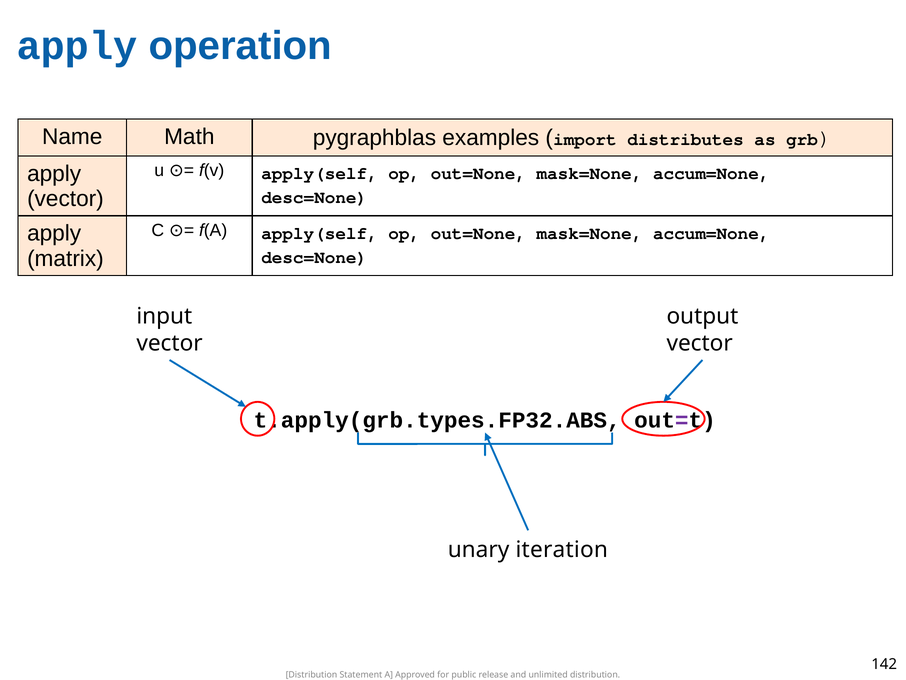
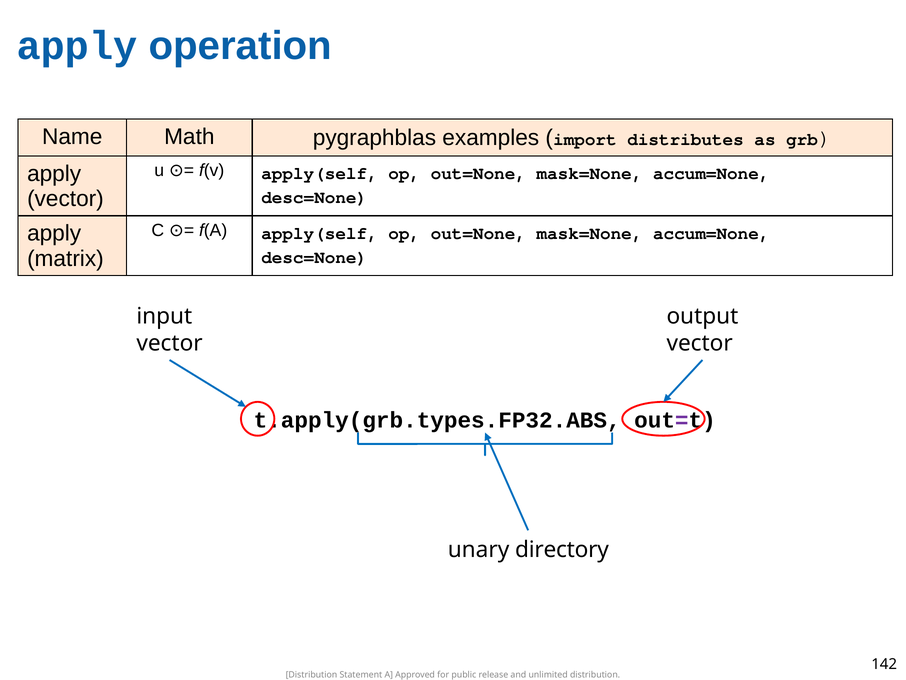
iteration: iteration -> directory
